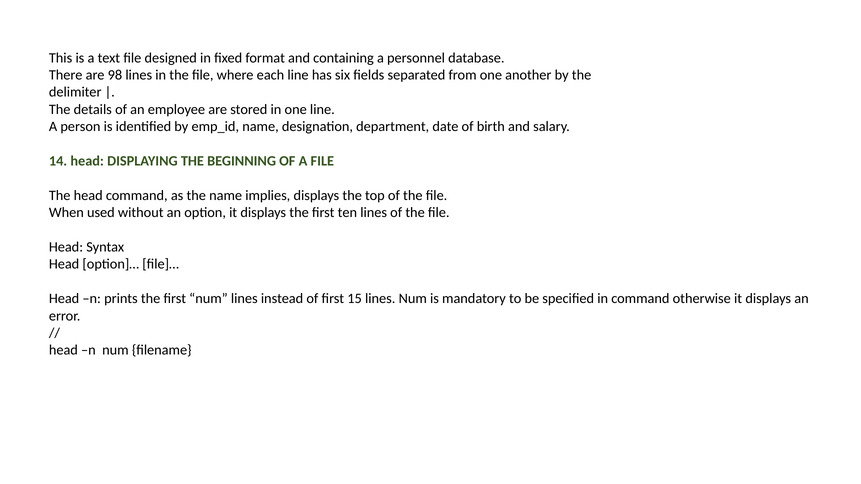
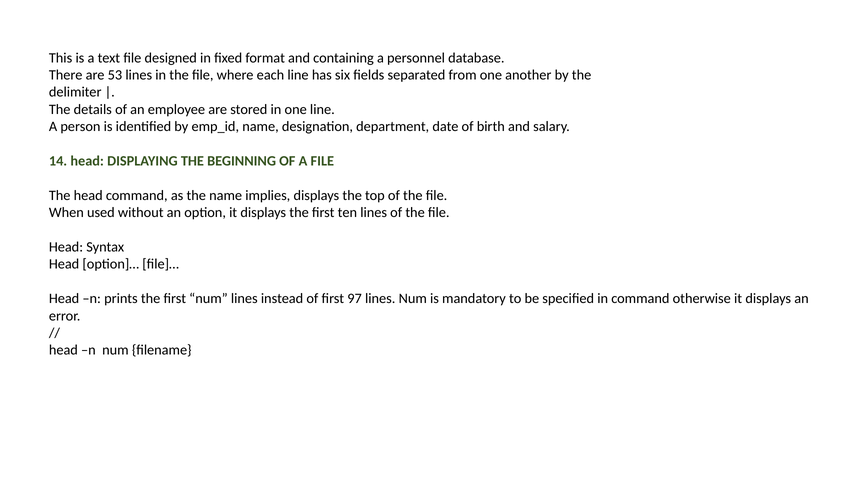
98: 98 -> 53
15: 15 -> 97
